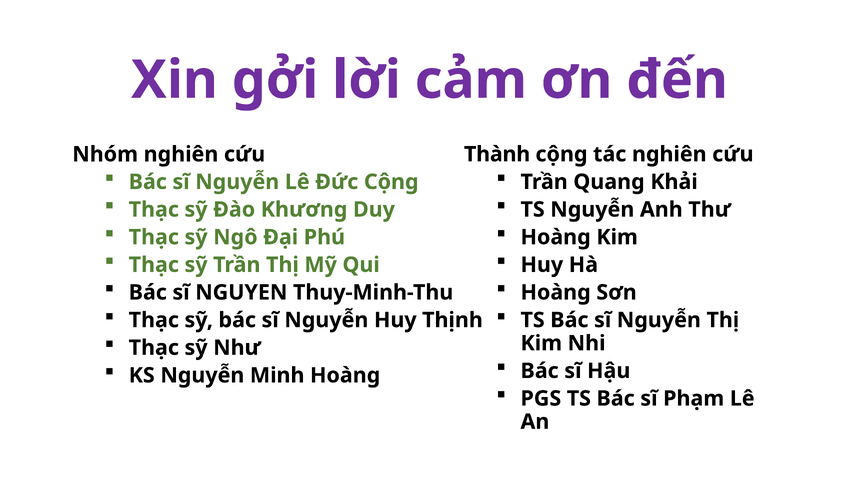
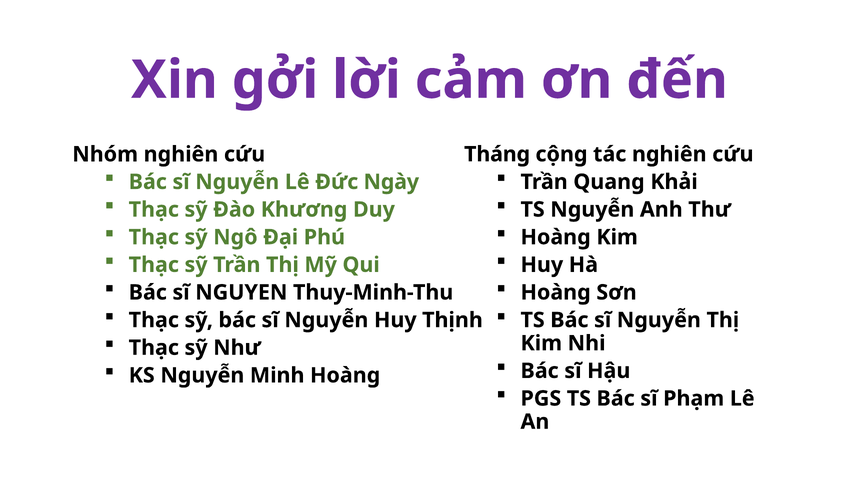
Thành: Thành -> Tháng
Đức Cộng: Cộng -> Ngày
